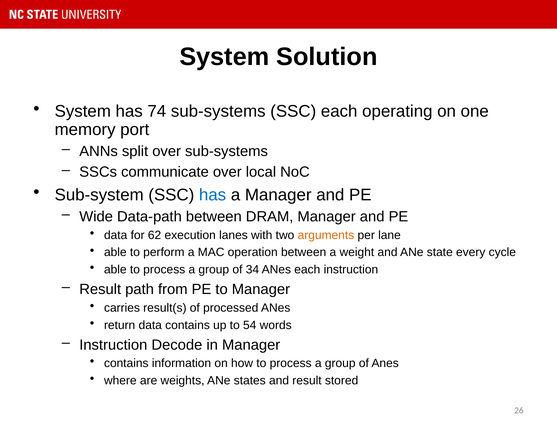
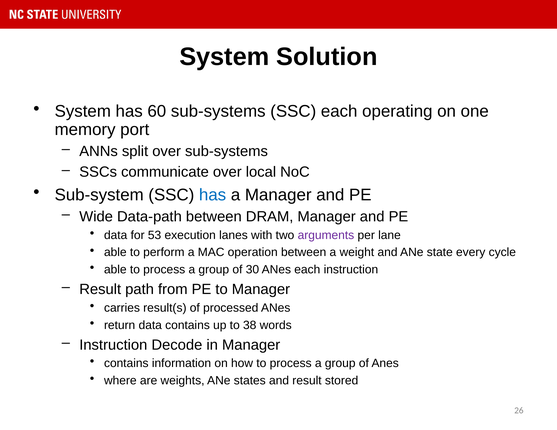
74: 74 -> 60
62: 62 -> 53
arguments colour: orange -> purple
34: 34 -> 30
54: 54 -> 38
